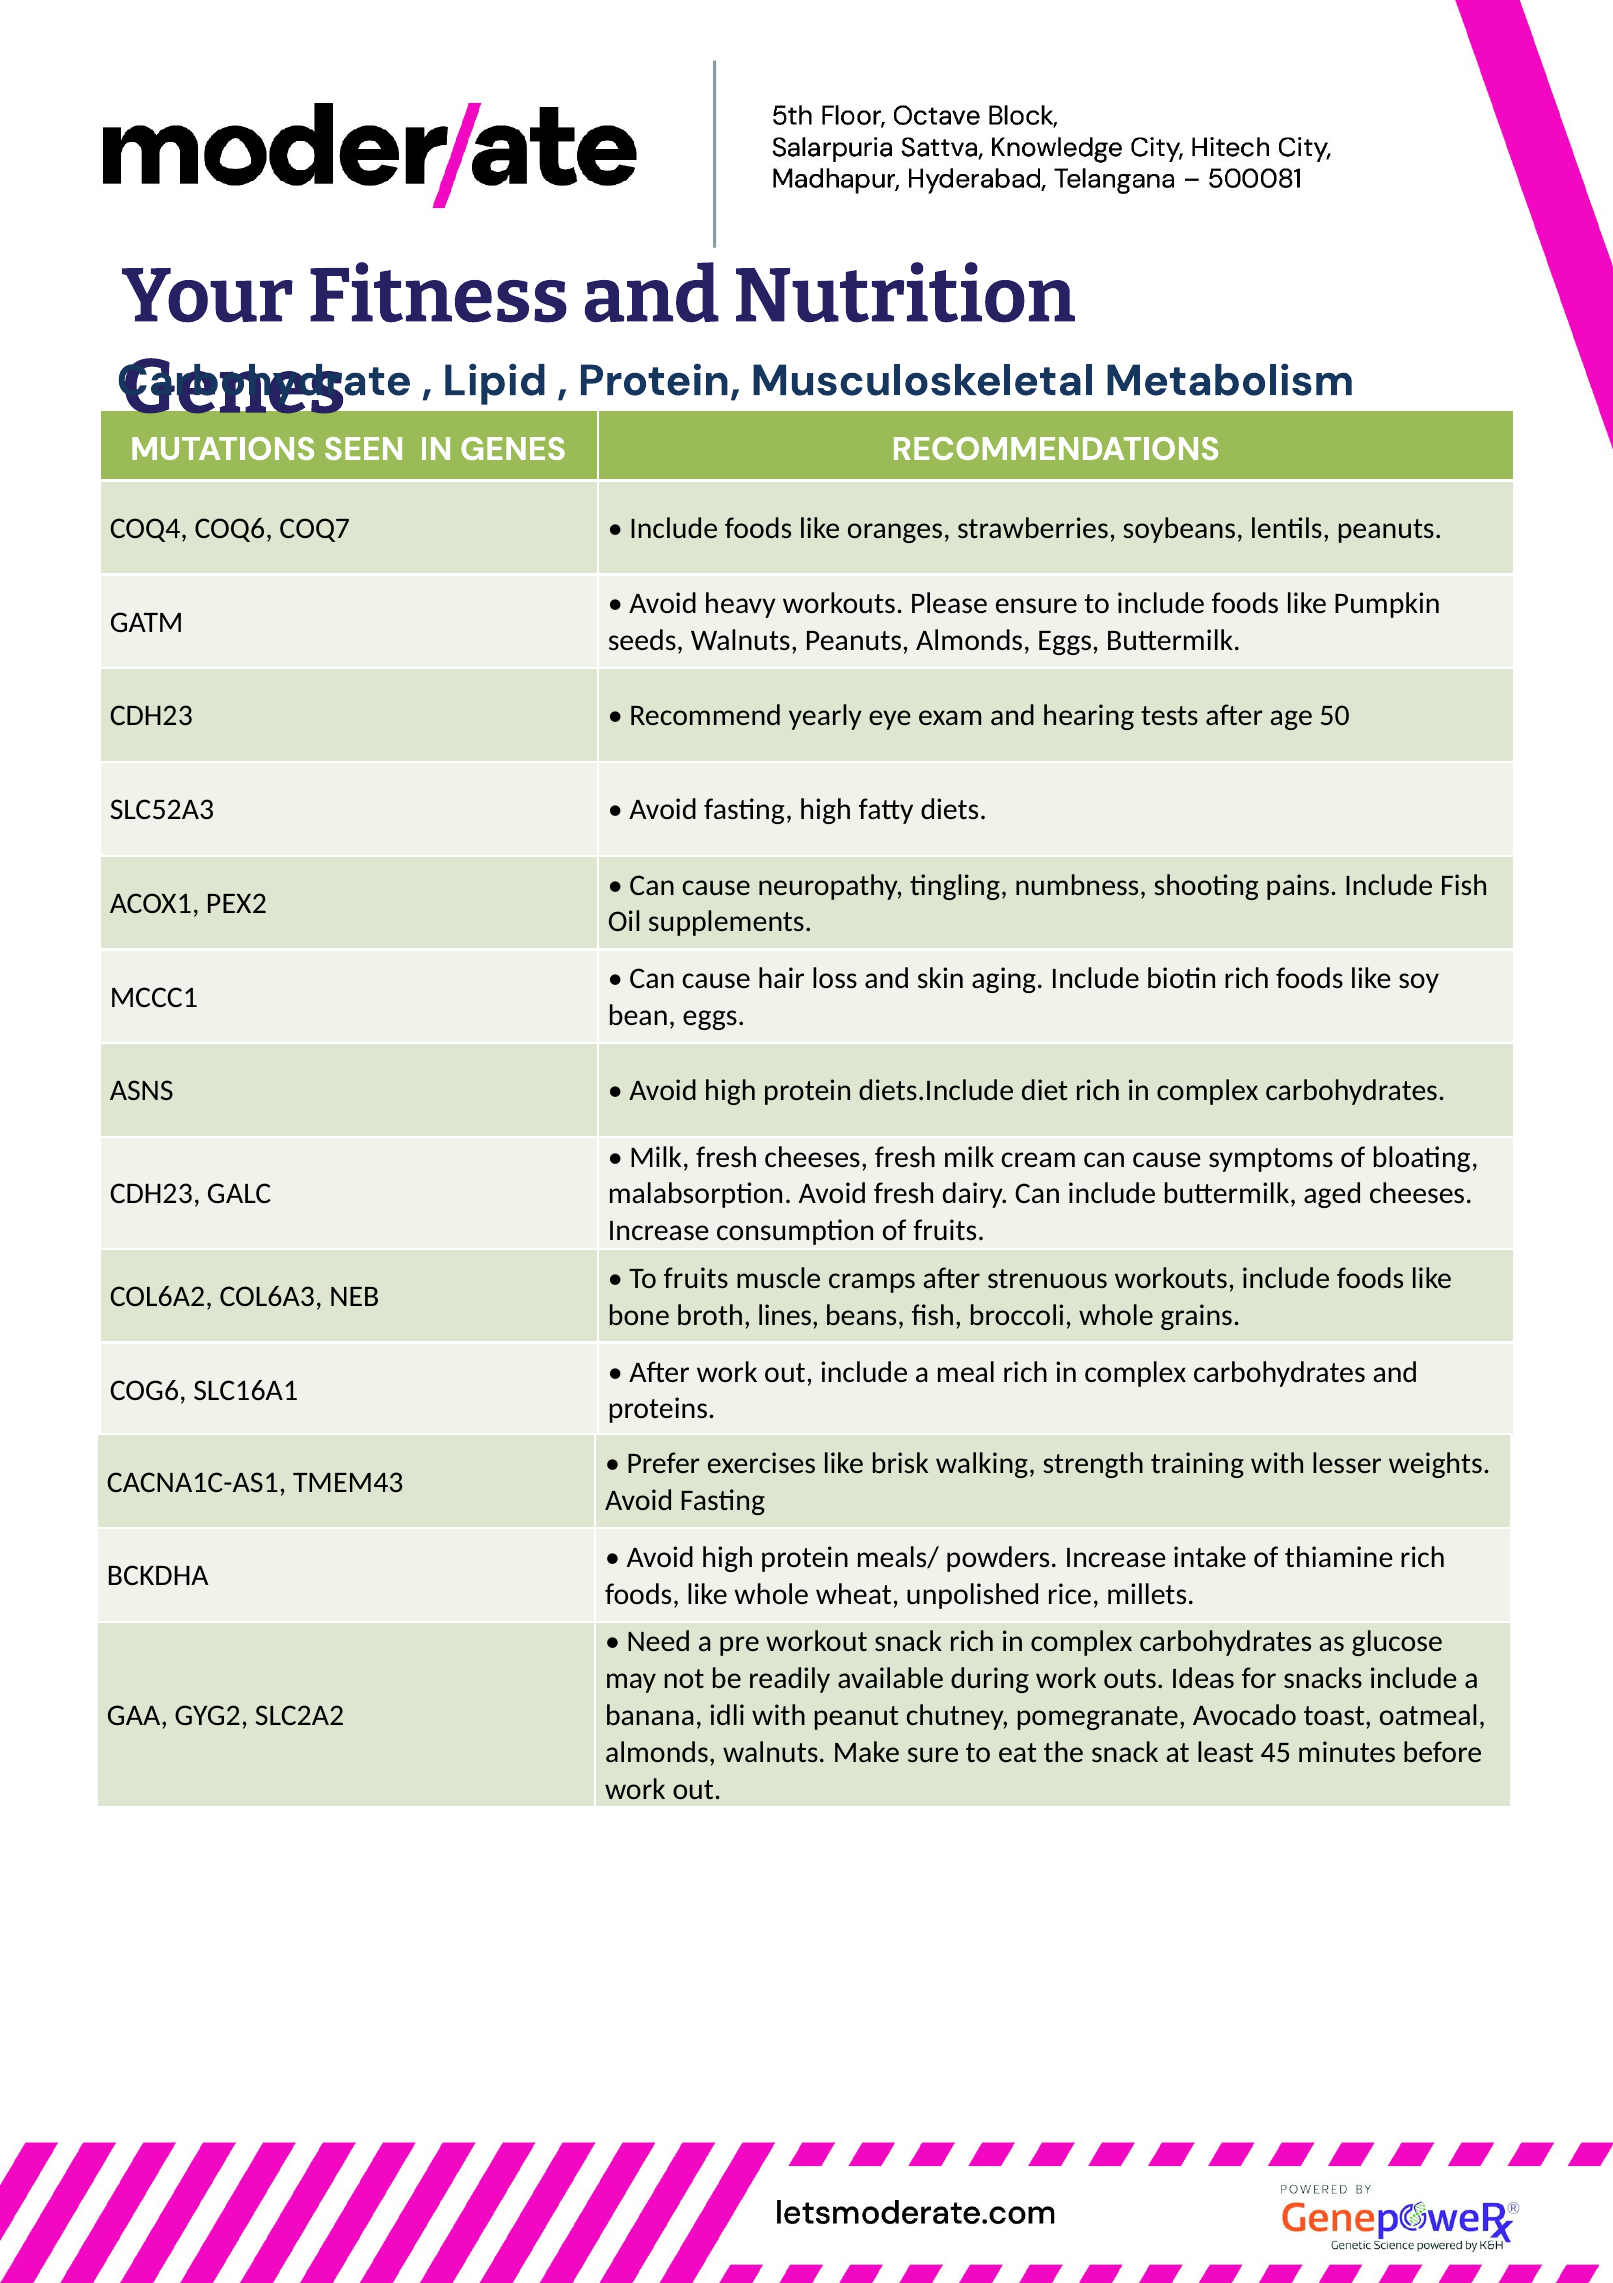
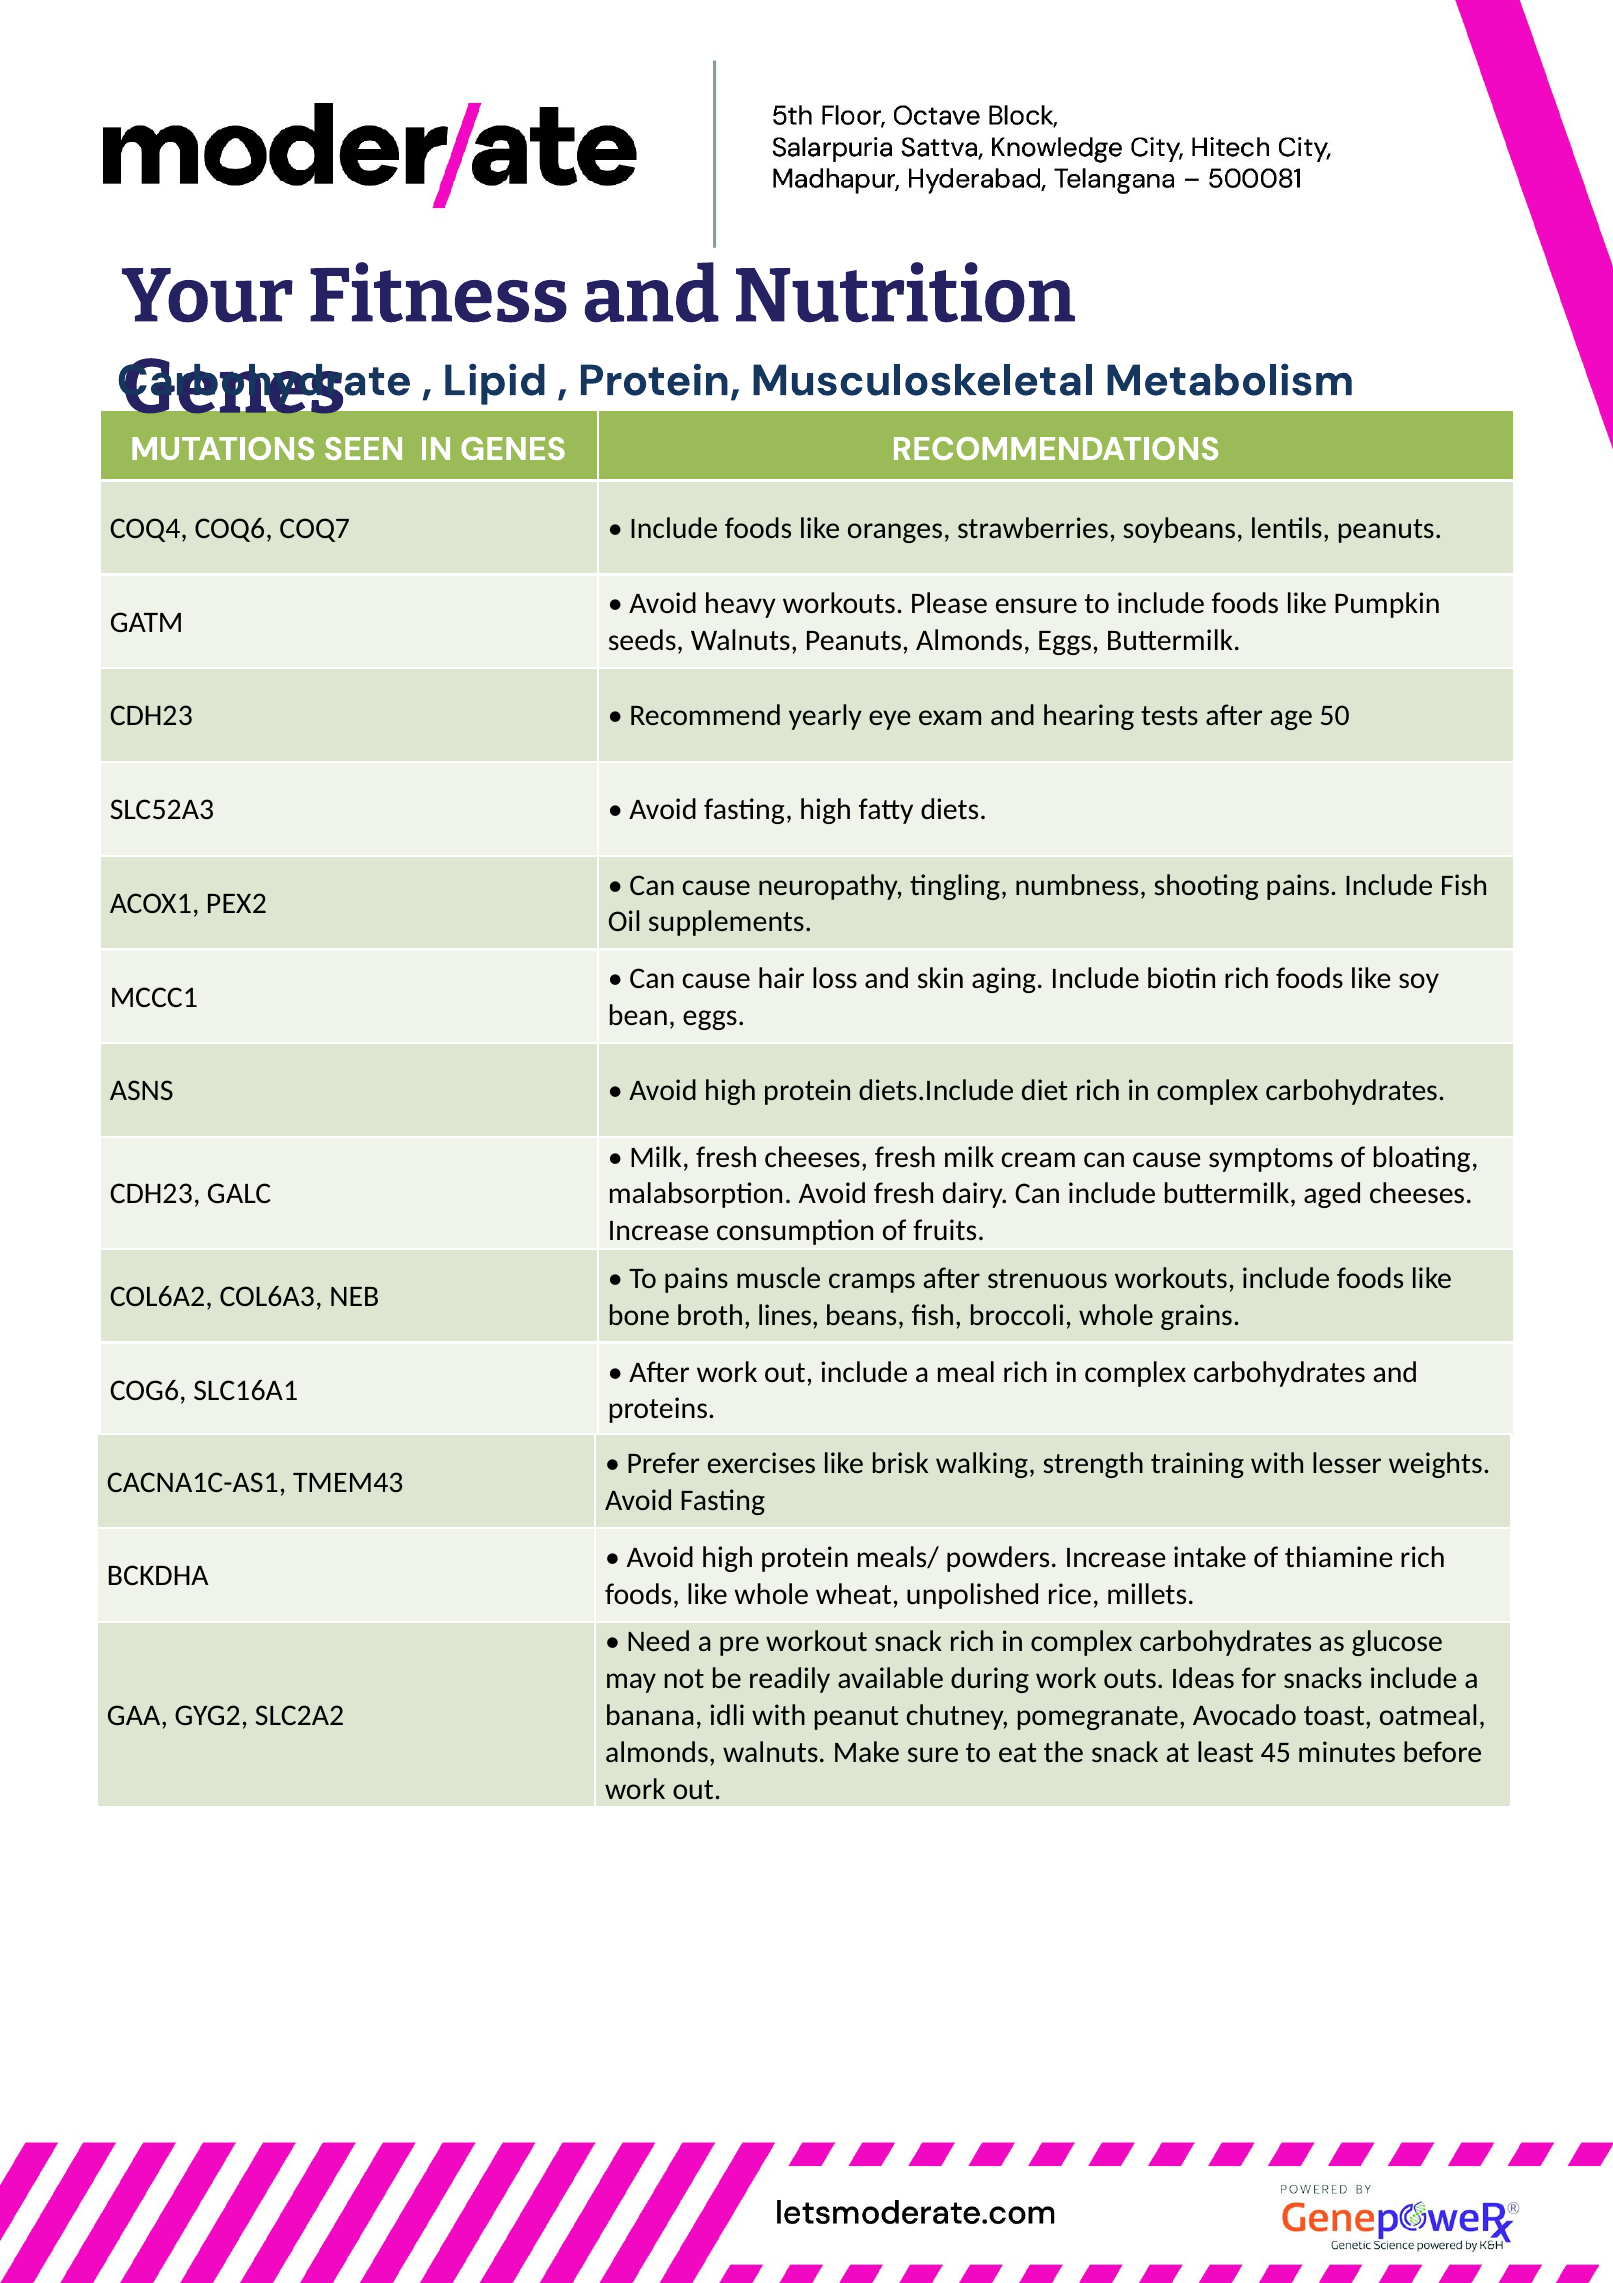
To fruits: fruits -> pains
